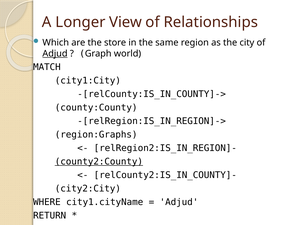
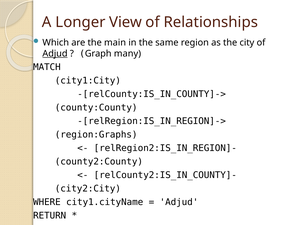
store: store -> main
world: world -> many
county2:County underline: present -> none
